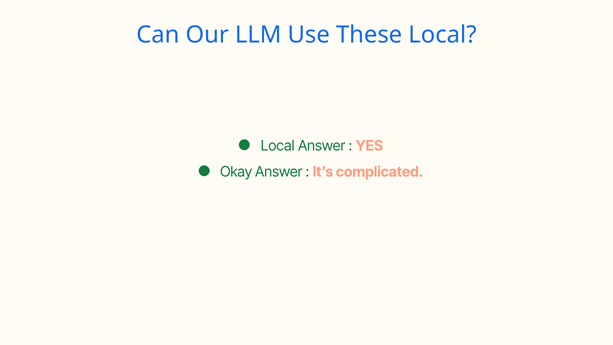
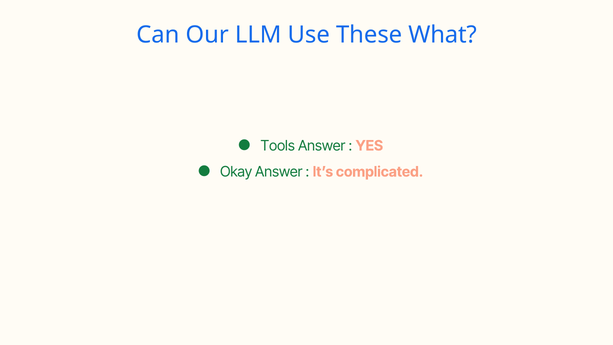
These Local: Local -> What
Local at (278, 146): Local -> Tools
